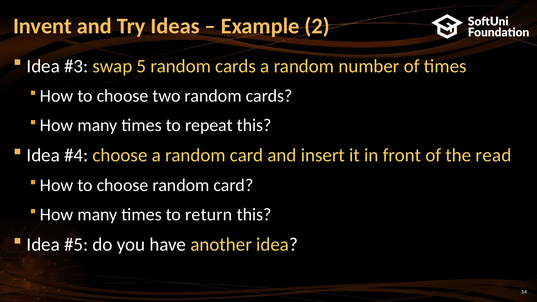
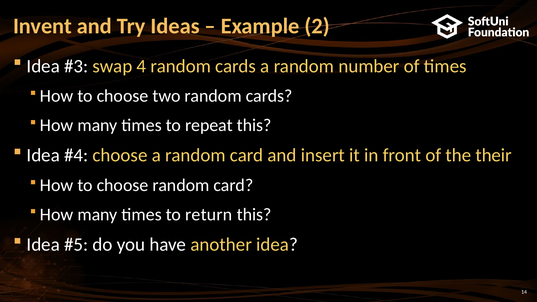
5: 5 -> 4
read: read -> their
